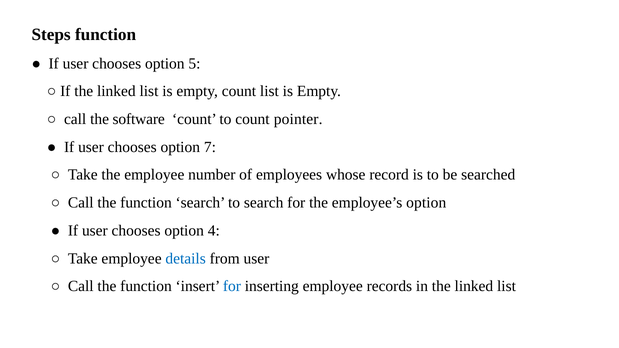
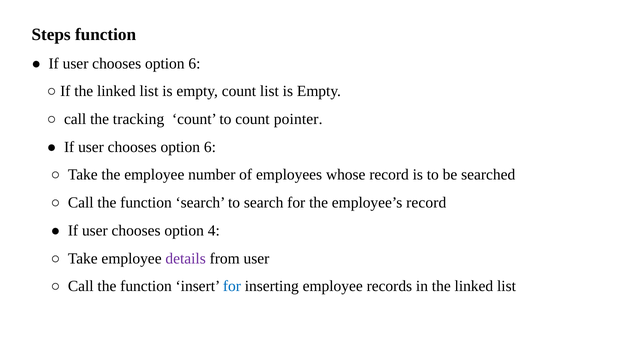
5 at (194, 64): 5 -> 6
software: software -> tracking
7 at (210, 147): 7 -> 6
employee’s option: option -> record
details colour: blue -> purple
